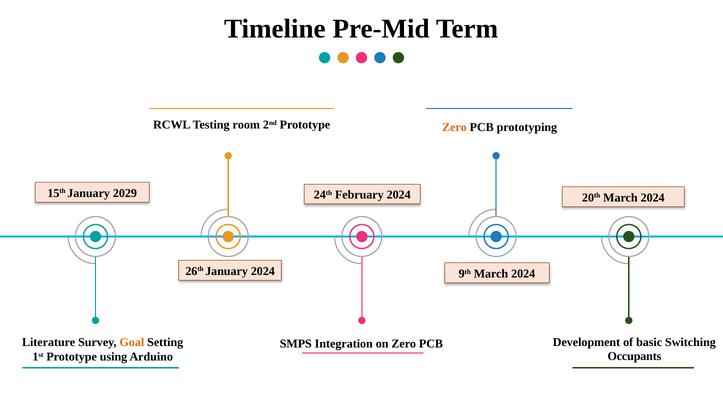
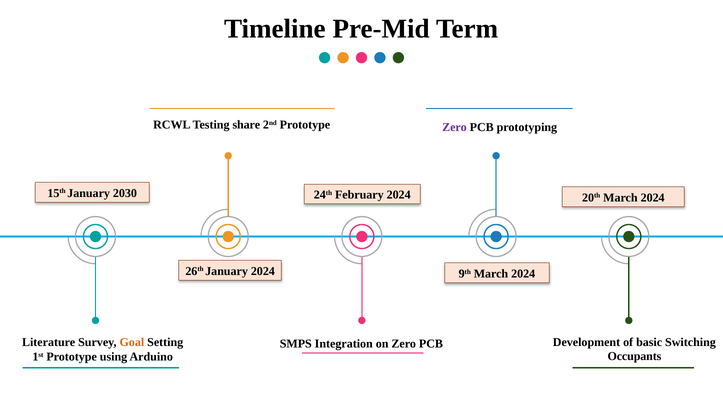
room: room -> share
Zero at (455, 128) colour: orange -> purple
2029: 2029 -> 2030
